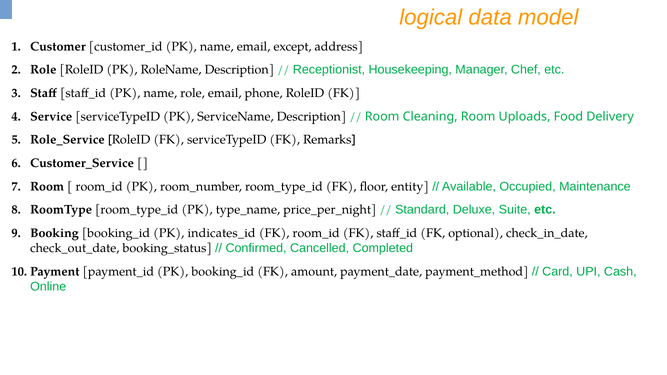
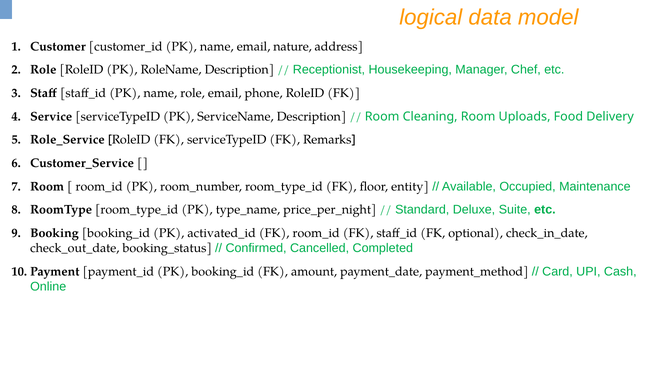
except: except -> nature
indicates_id: indicates_id -> activated_id
